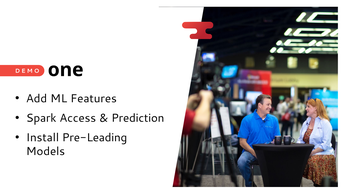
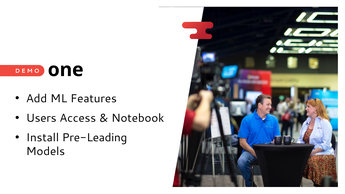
Spark: Spark -> Users
Prediction: Prediction -> Notebook
